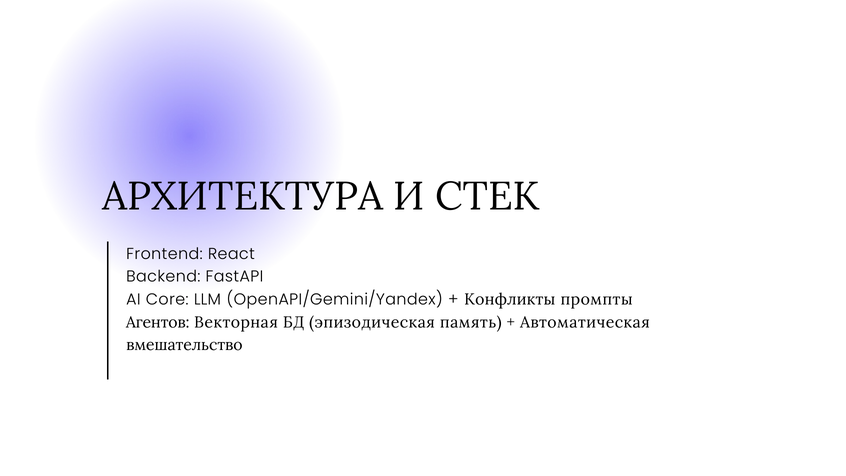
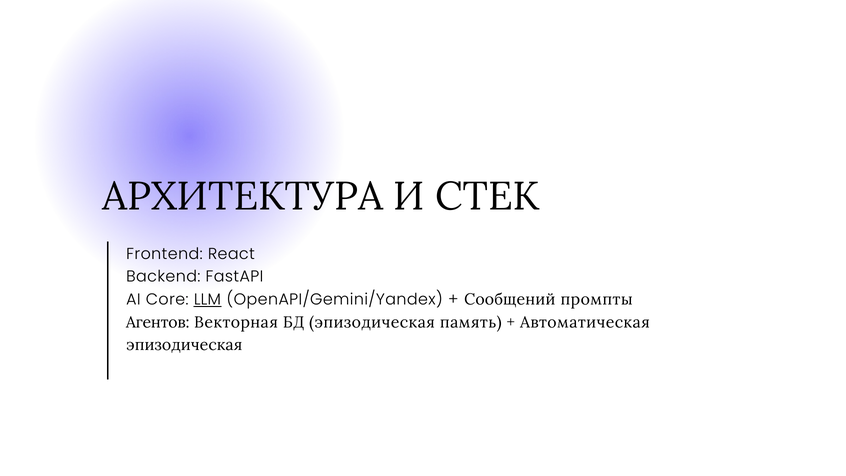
LLM underline: none -> present
Конфликты: Конфликты -> Сообщений
вмешательство at (184, 345): вмешательство -> эпизодическая
